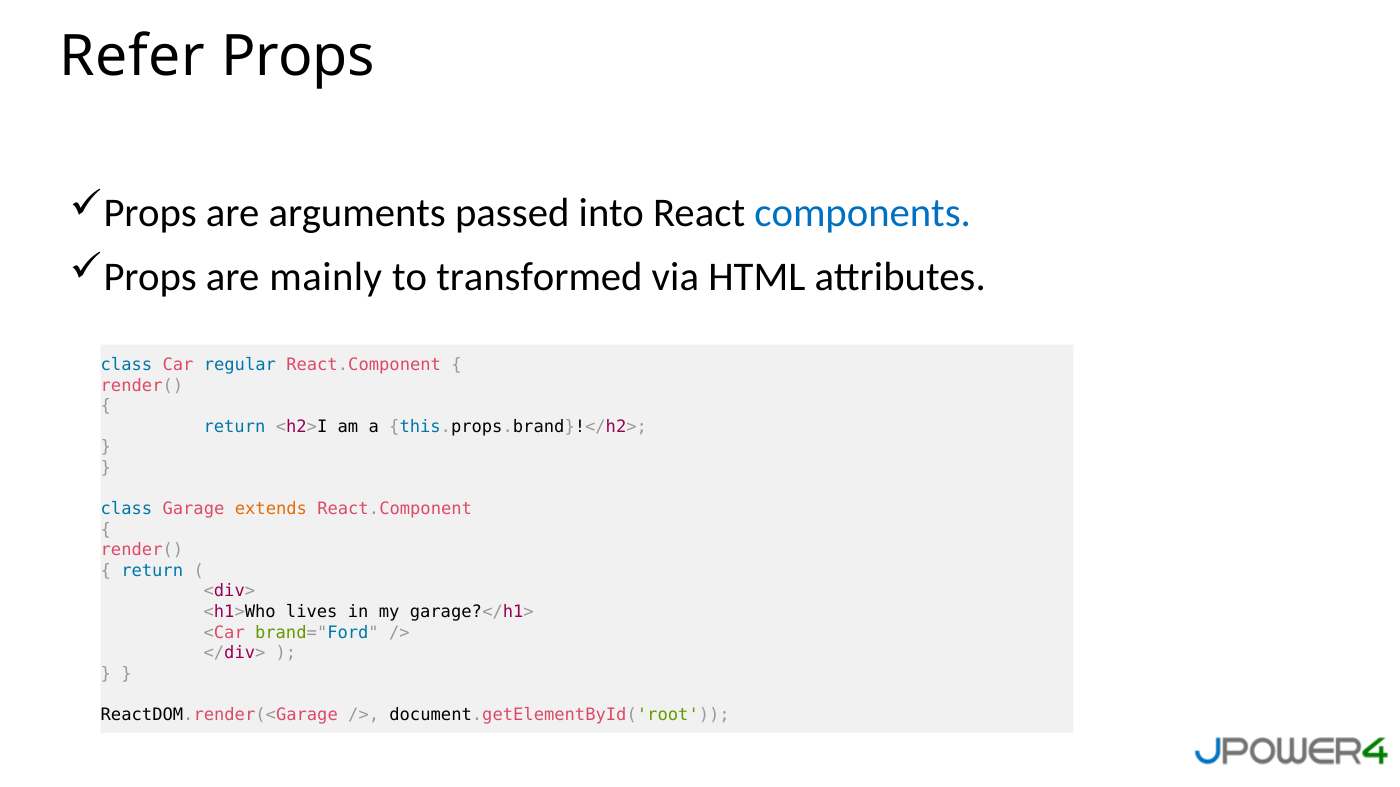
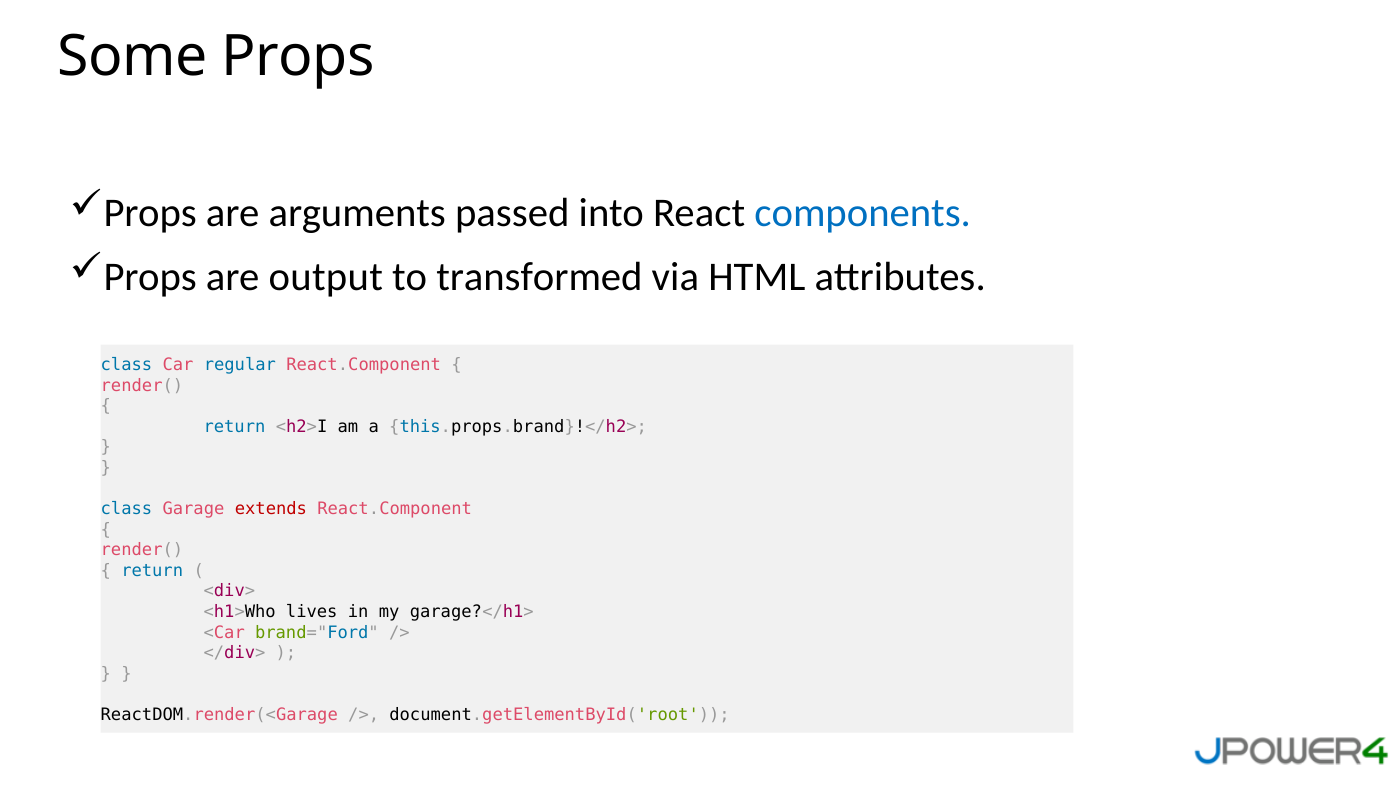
Refer: Refer -> Some
mainly: mainly -> output
extends colour: orange -> red
